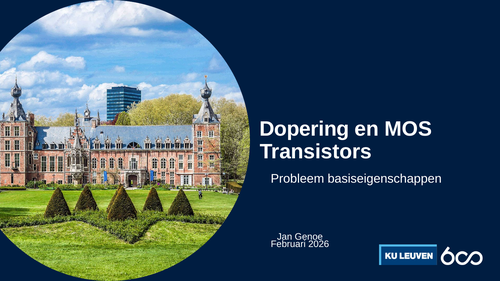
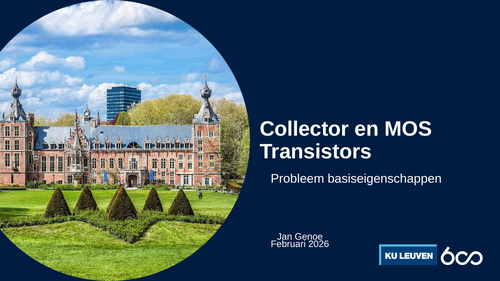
Dopering: Dopering -> Collector
